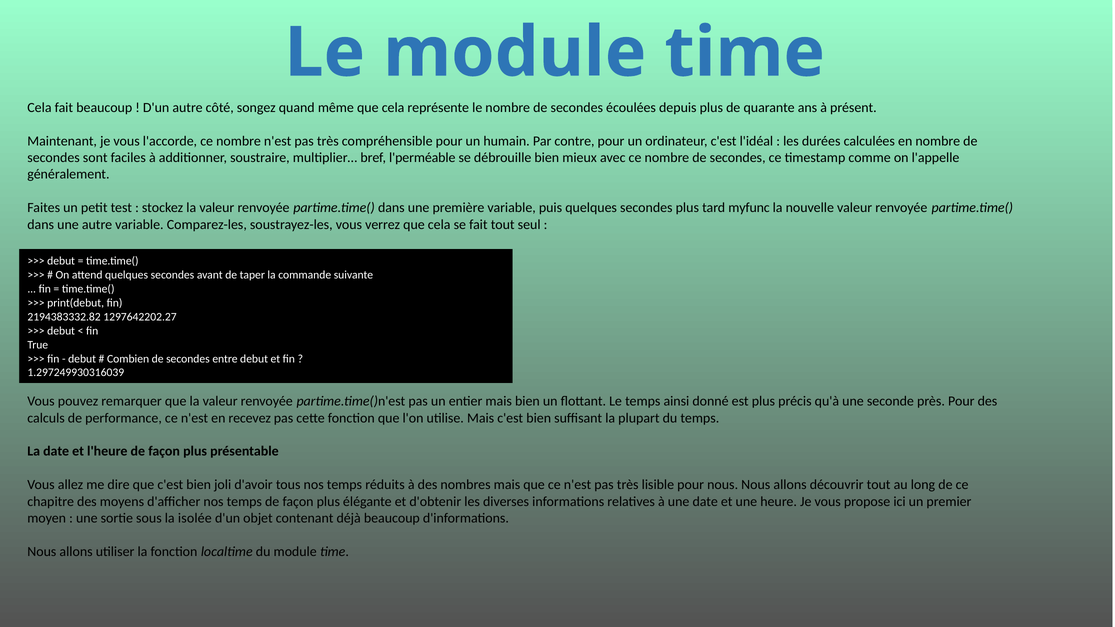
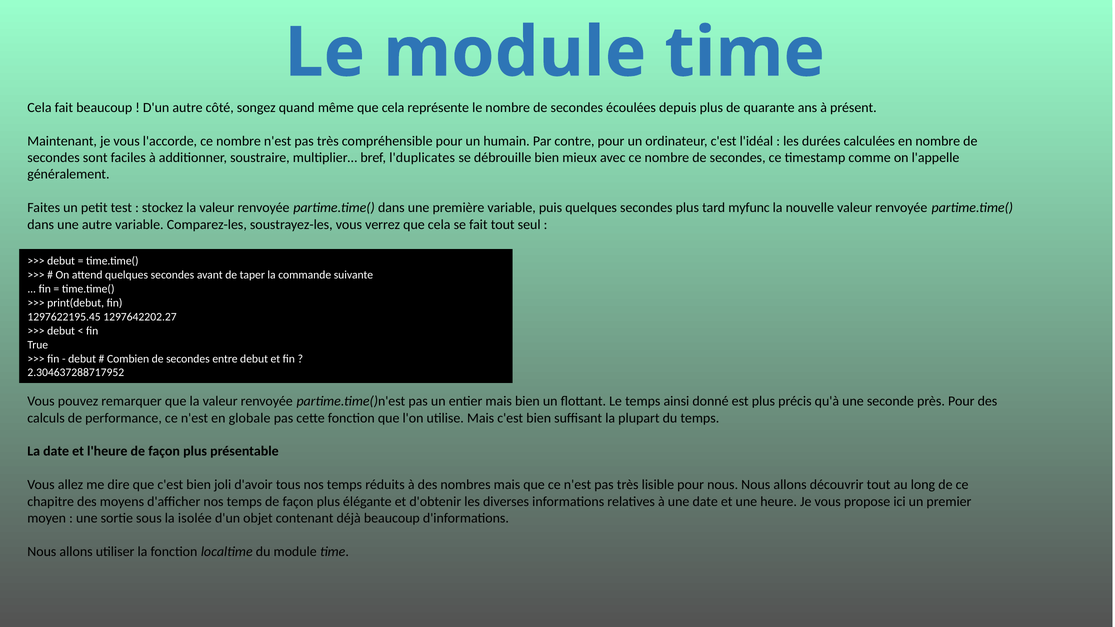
l'perméable: l'perméable -> l'duplicates
2194383332.82: 2194383332.82 -> 1297622195.45
1.297249930316039: 1.297249930316039 -> 2.304637288717952
recevez: recevez -> globale
